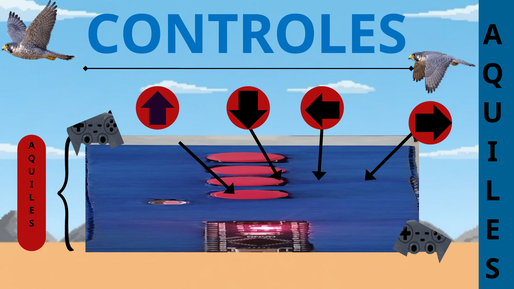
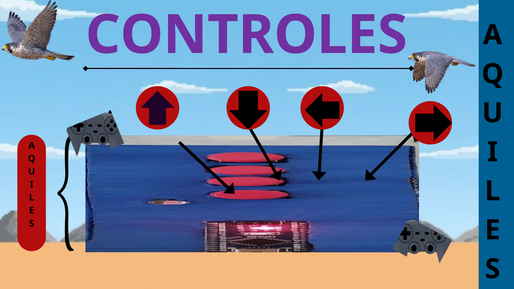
CONTROLES colour: blue -> purple
